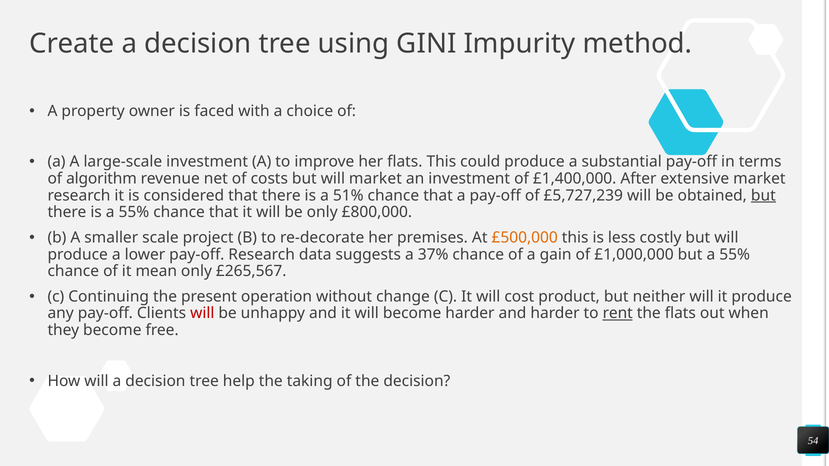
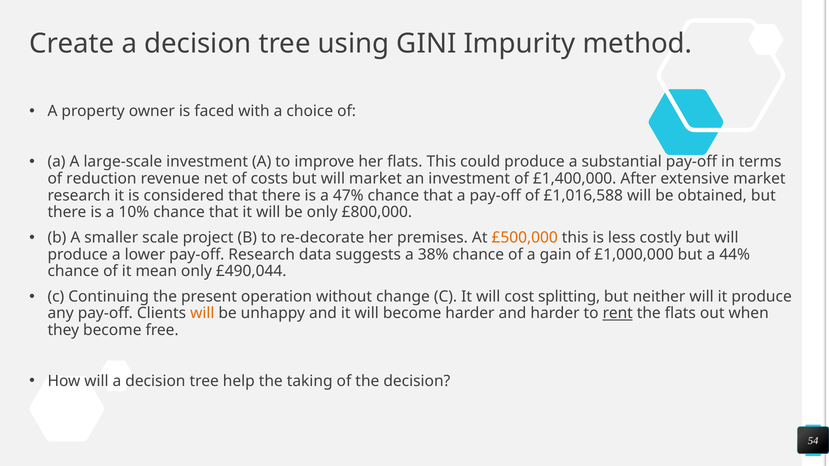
algorithm: algorithm -> reduction
51%: 51% -> 47%
£5,727,239: £5,727,239 -> £1,016,588
but at (763, 196) underline: present -> none
is a 55%: 55% -> 10%
37%: 37% -> 38%
but a 55%: 55% -> 44%
£265,567: £265,567 -> £490,044
product: product -> splitting
will at (202, 314) colour: red -> orange
